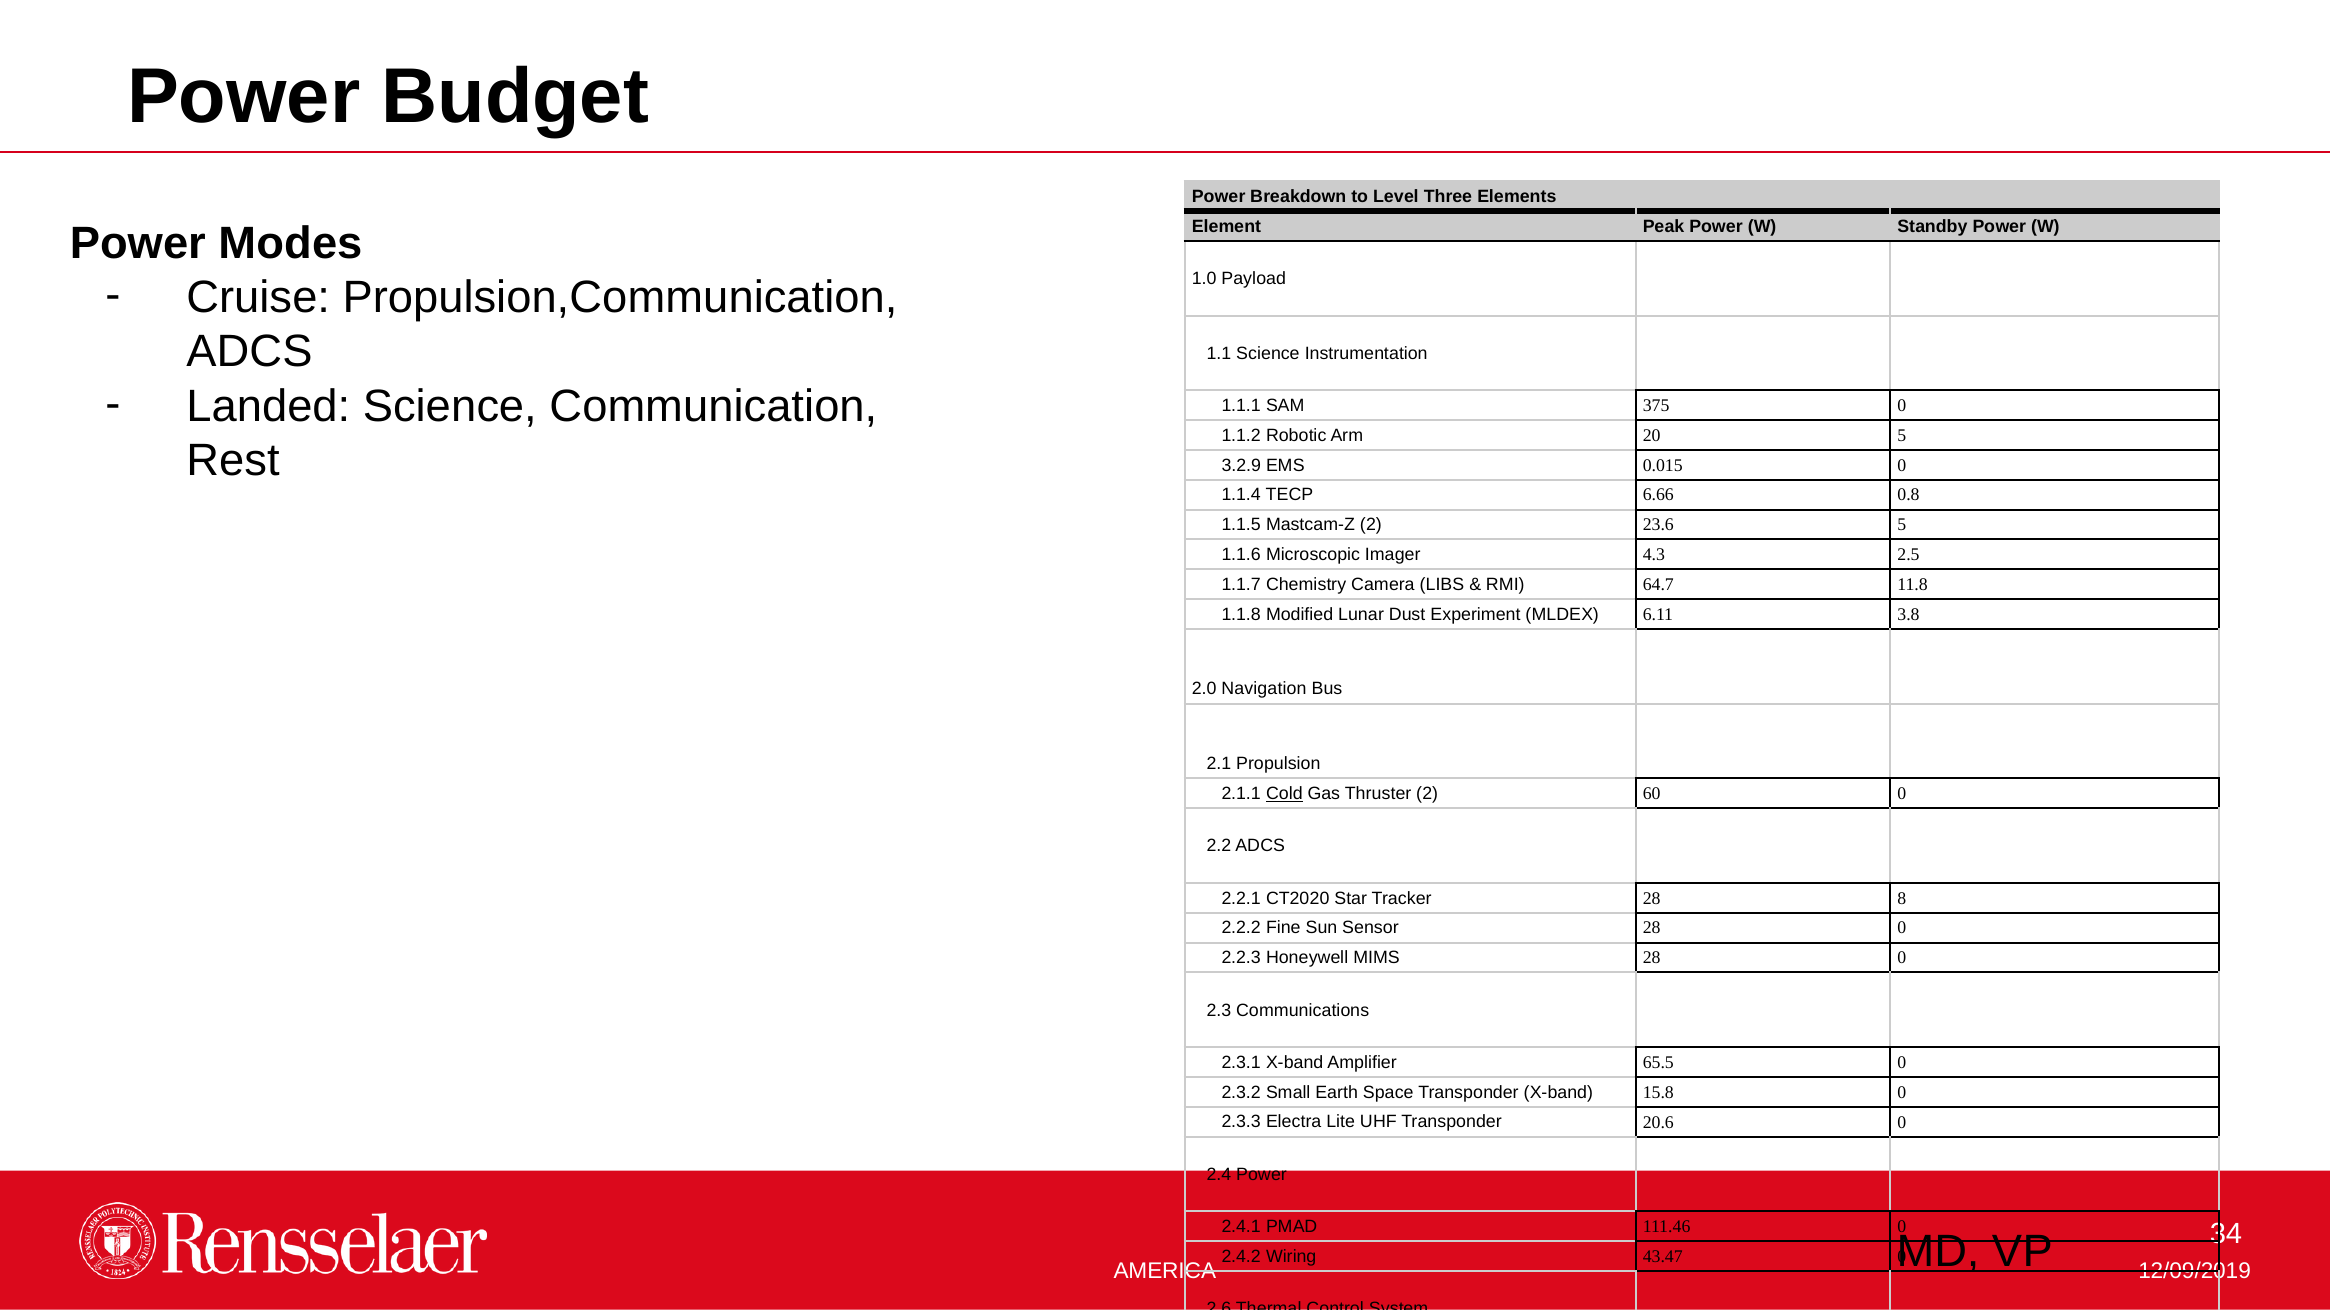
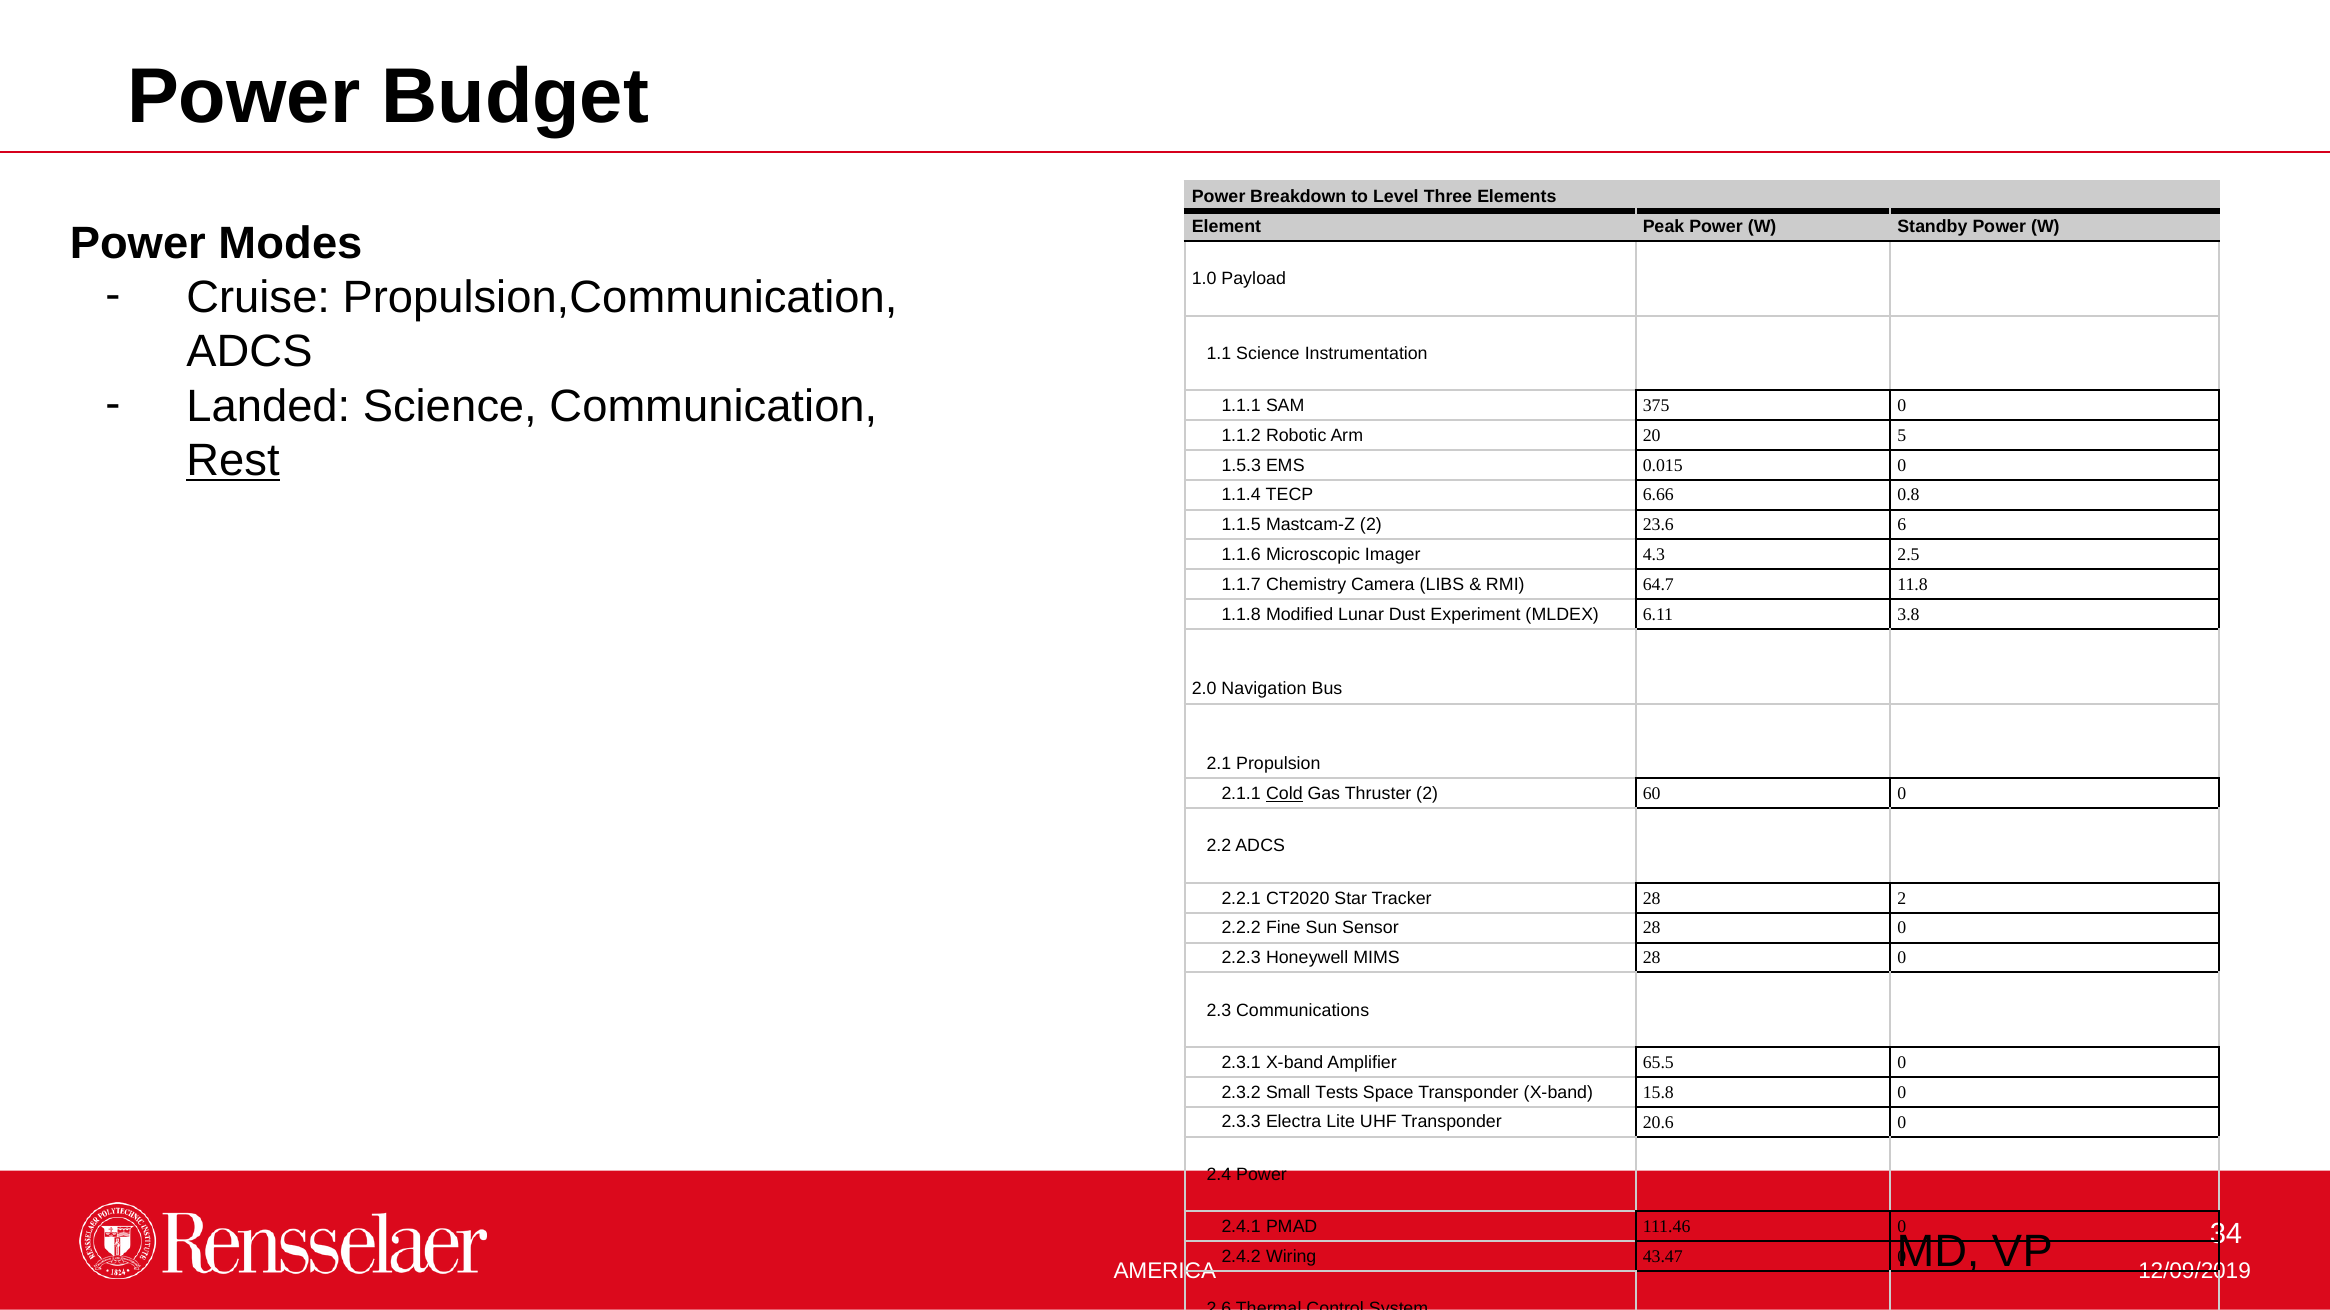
Rest underline: none -> present
3.2.9: 3.2.9 -> 1.5.3
23.6 5: 5 -> 6
28 8: 8 -> 2
Earth: Earth -> Tests
